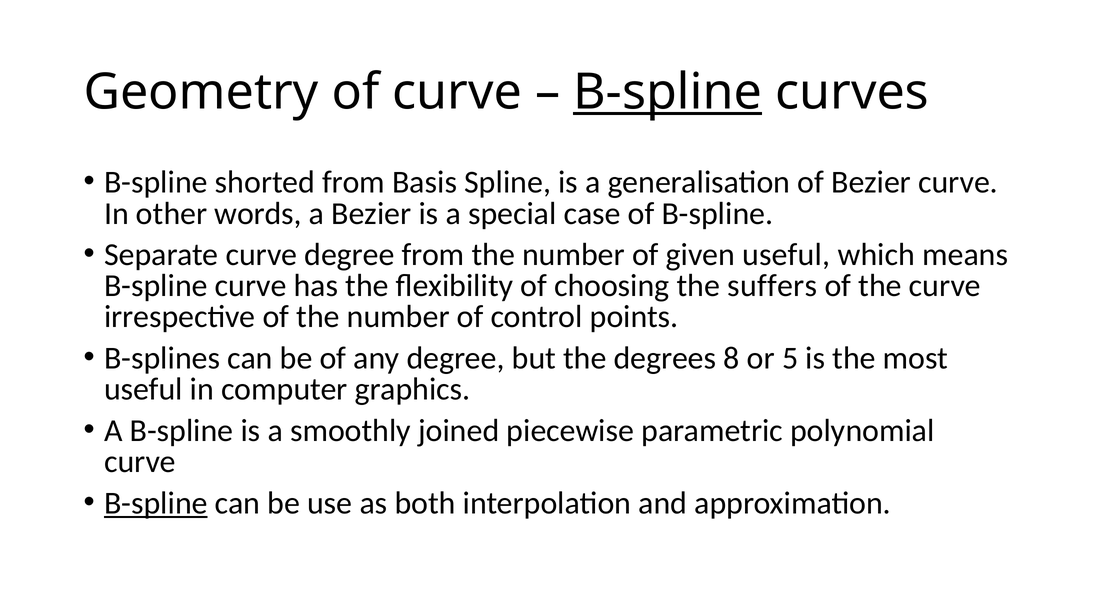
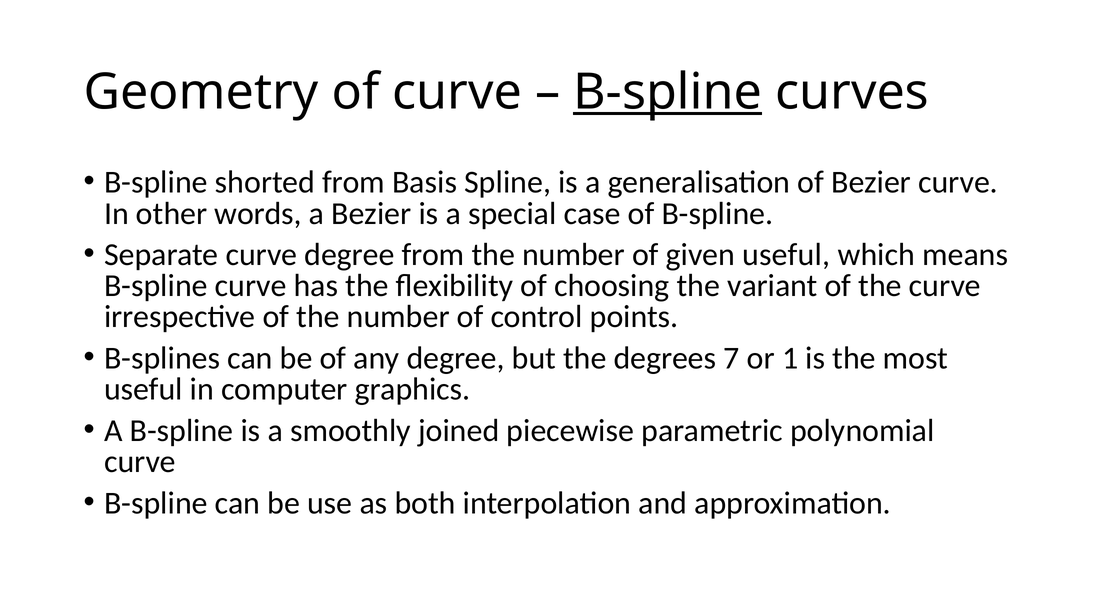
suffers: suffers -> variant
8: 8 -> 7
5: 5 -> 1
B-spline at (156, 503) underline: present -> none
